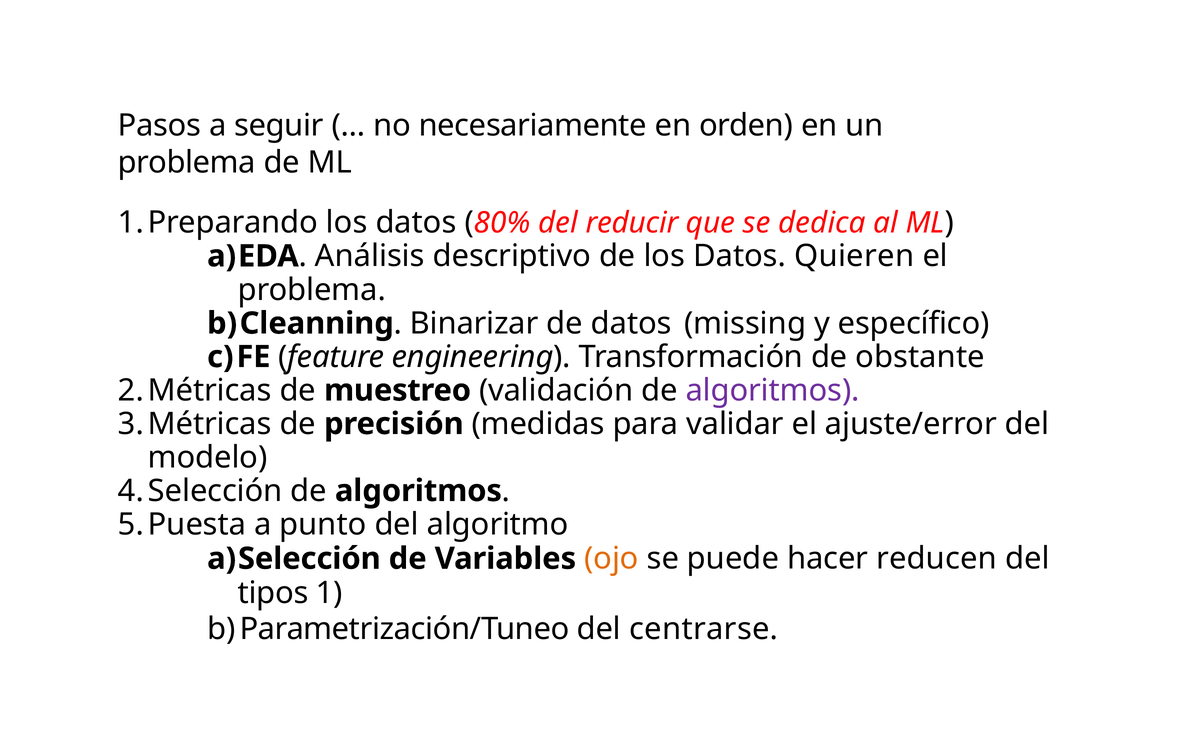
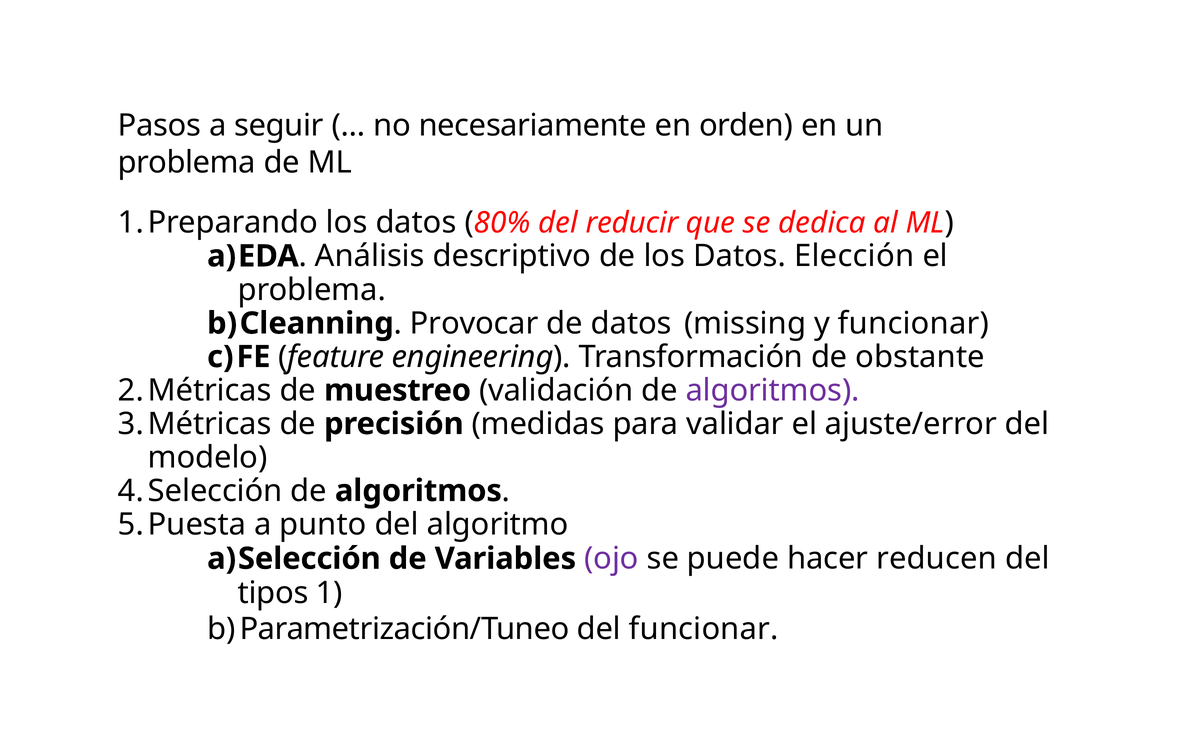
Quieren: Quieren -> Elección
Binarizar: Binarizar -> Provocar
y específico: específico -> funcionar
ojo colour: orange -> purple
del centrarse: centrarse -> funcionar
